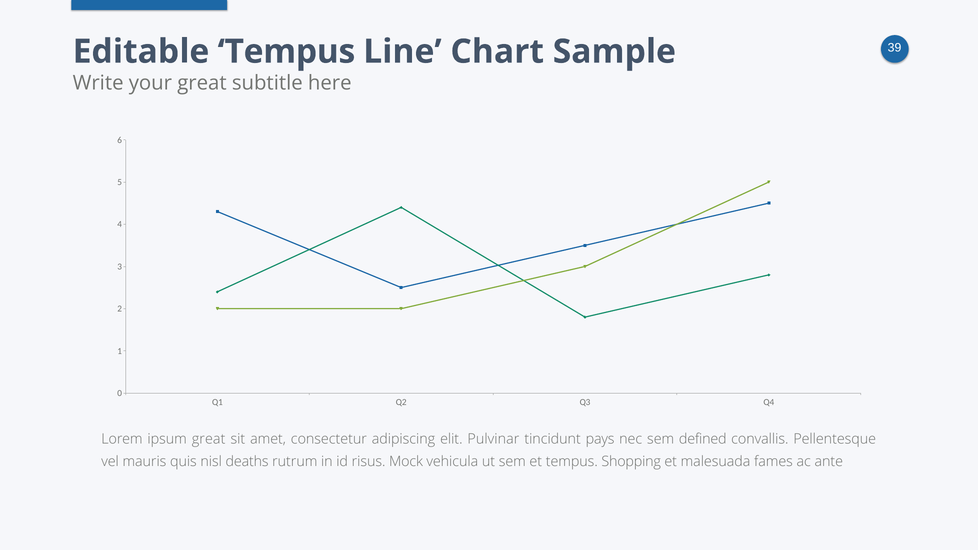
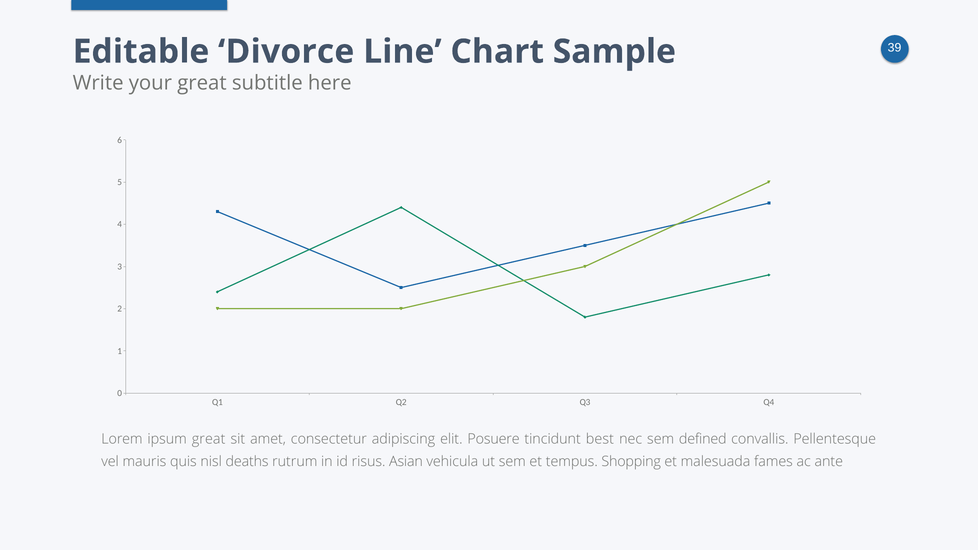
Editable Tempus: Tempus -> Divorce
Pulvinar: Pulvinar -> Posuere
pays: pays -> best
Mock: Mock -> Asian
